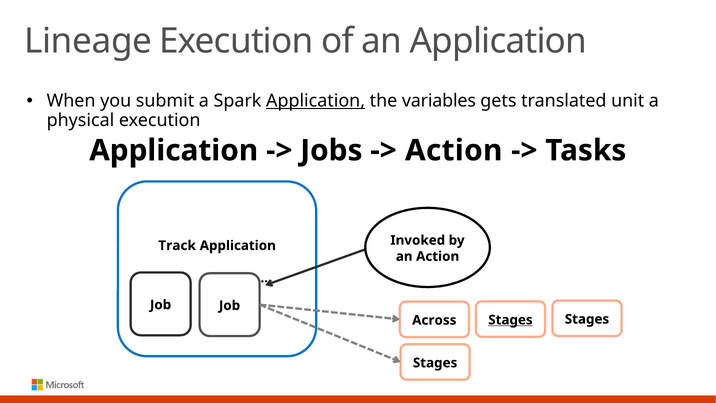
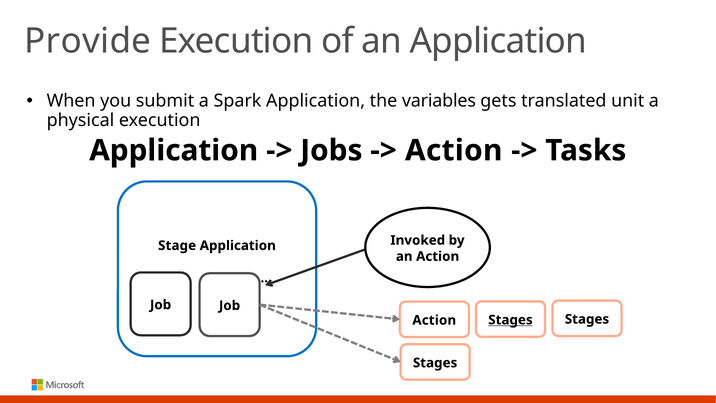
Lineage: Lineage -> Provide
Application at (316, 101) underline: present -> none
Track: Track -> Stage
Across at (434, 320): Across -> Action
